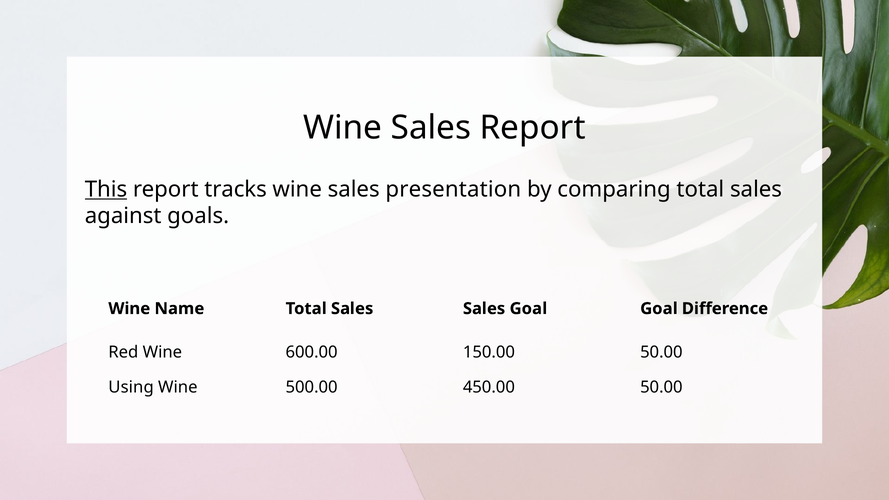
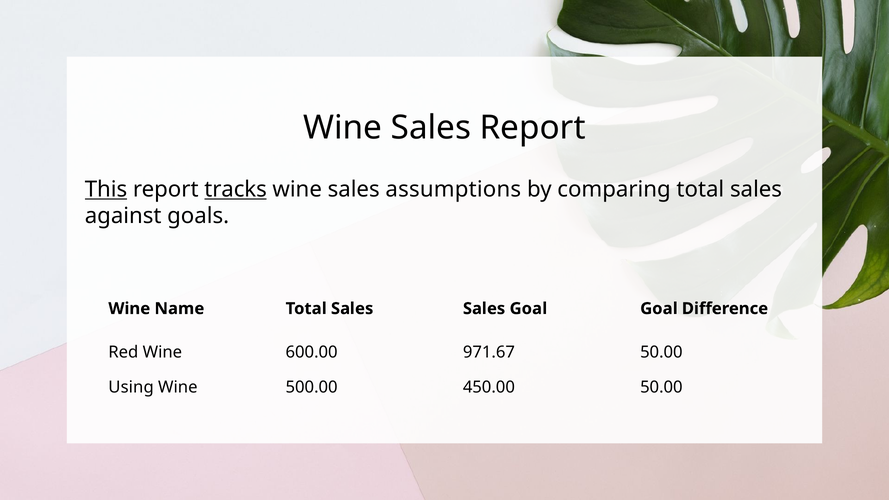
tracks underline: none -> present
presentation: presentation -> assumptions
150.00: 150.00 -> 971.67
